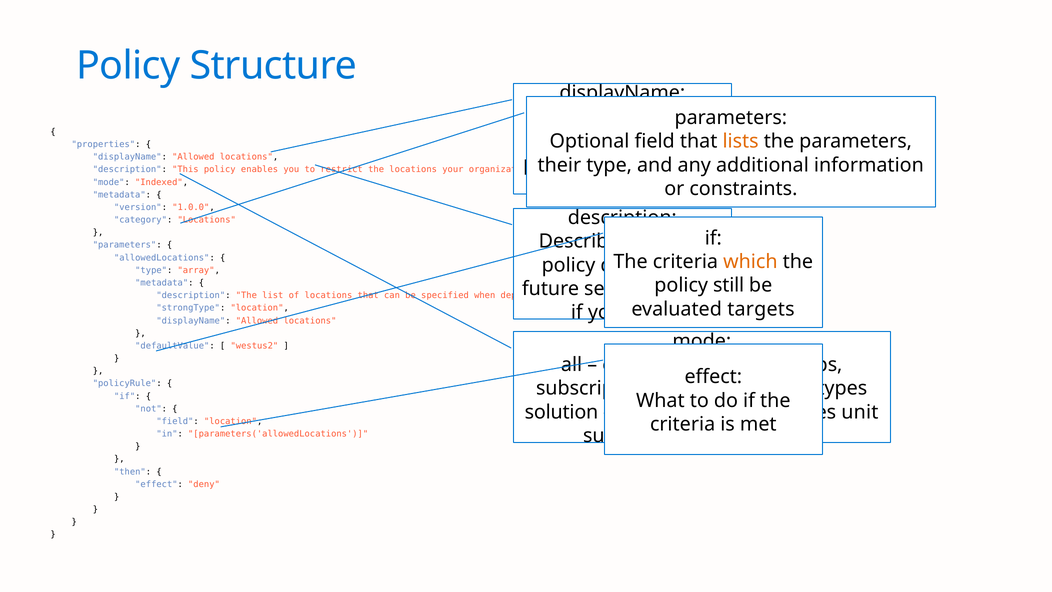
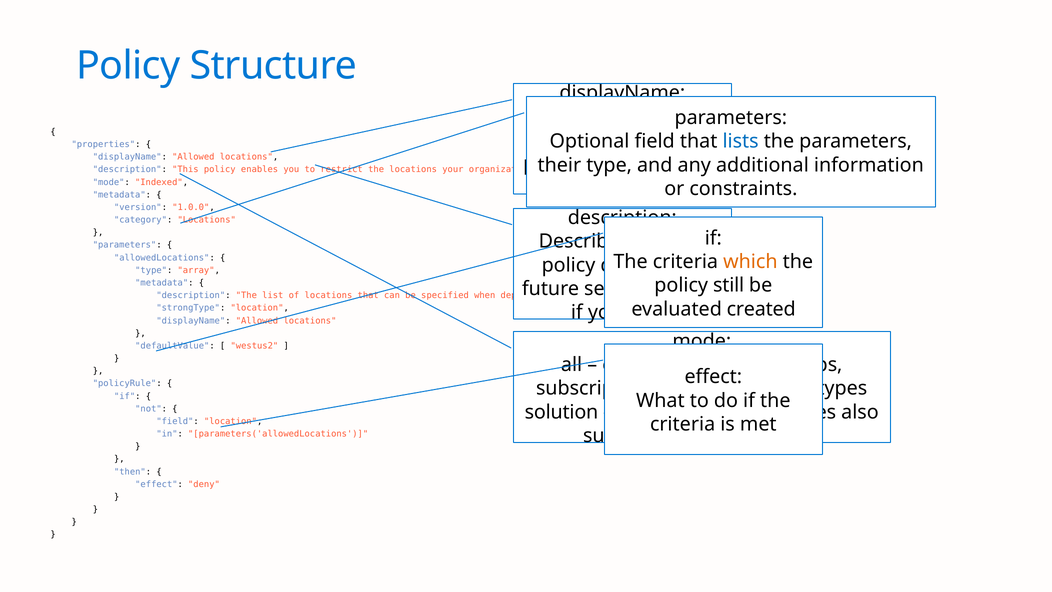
lists colour: orange -> blue
targets: targets -> created
unit: unit -> also
